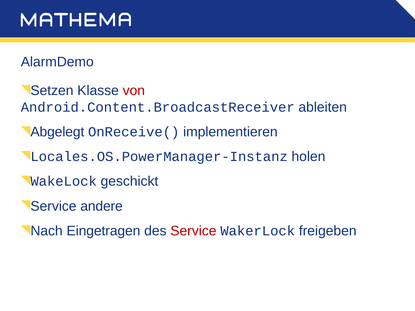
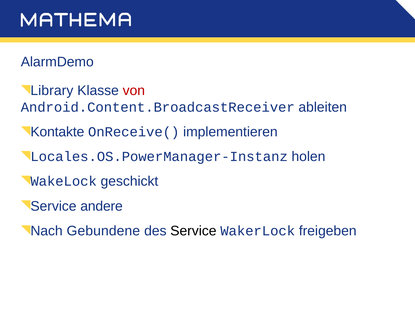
Setzen: Setzen -> Library
Abgelegt: Abgelegt -> Kontakte
Eingetragen: Eingetragen -> Gebundene
Service at (193, 231) colour: red -> black
